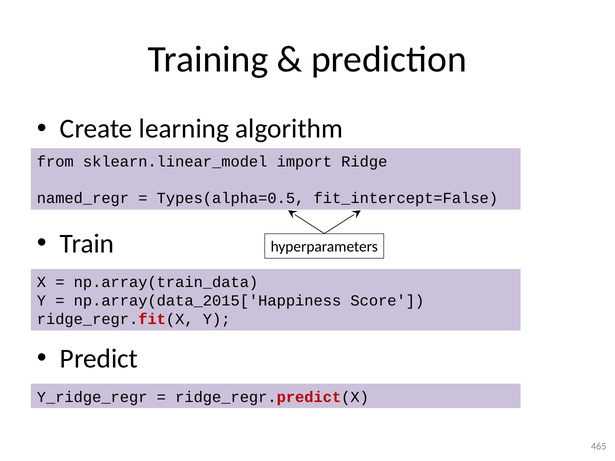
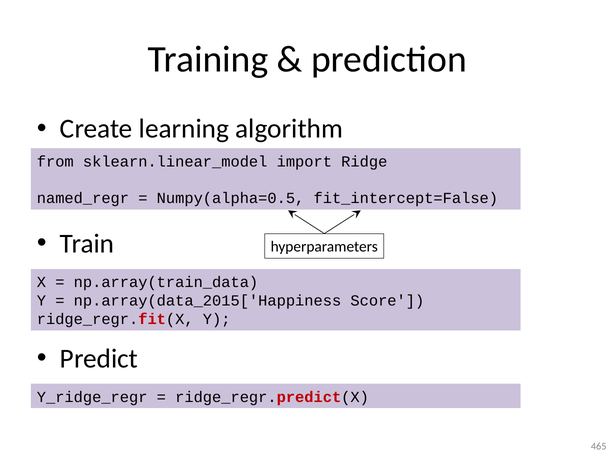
Types(alpha=0.5: Types(alpha=0.5 -> Numpy(alpha=0.5
